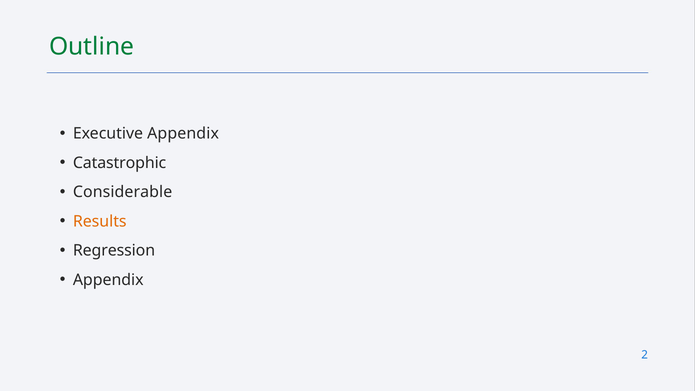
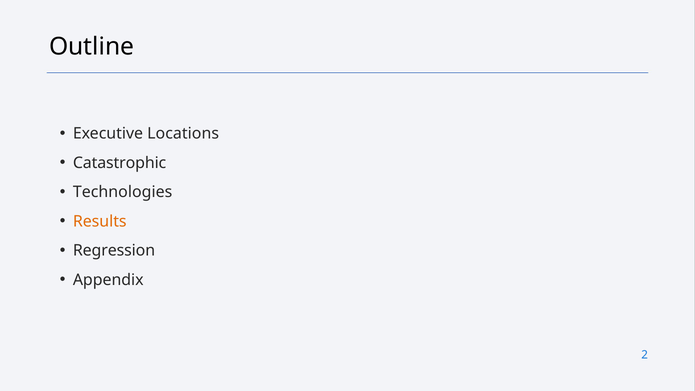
Outline colour: green -> black
Executive Appendix: Appendix -> Locations
Considerable: Considerable -> Technologies
